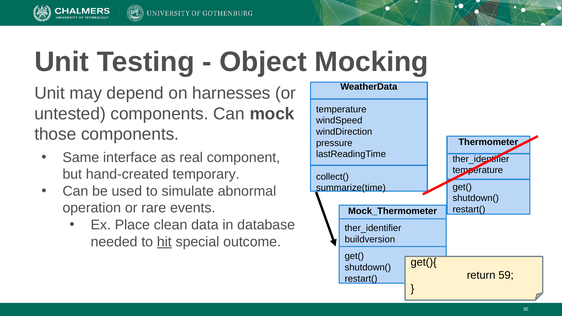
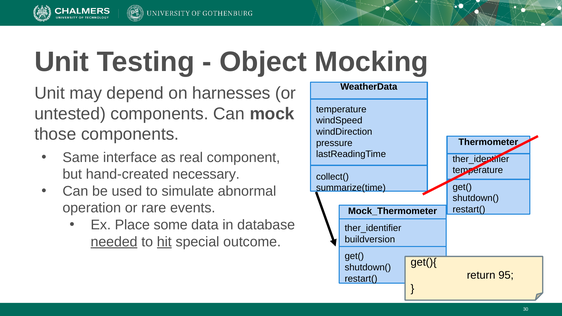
temporary: temporary -> necessary
clean: clean -> some
needed underline: none -> present
59: 59 -> 95
